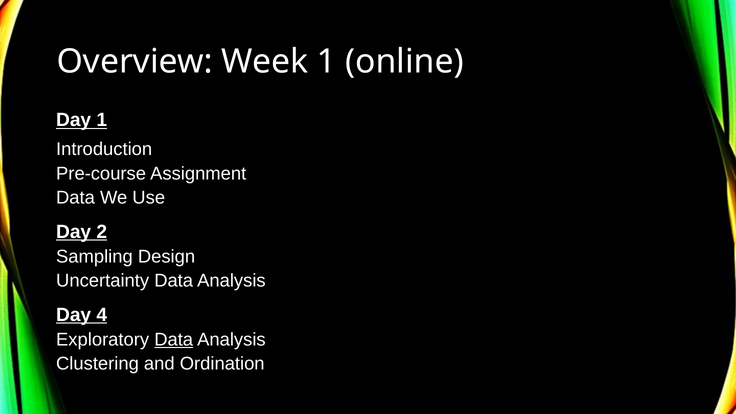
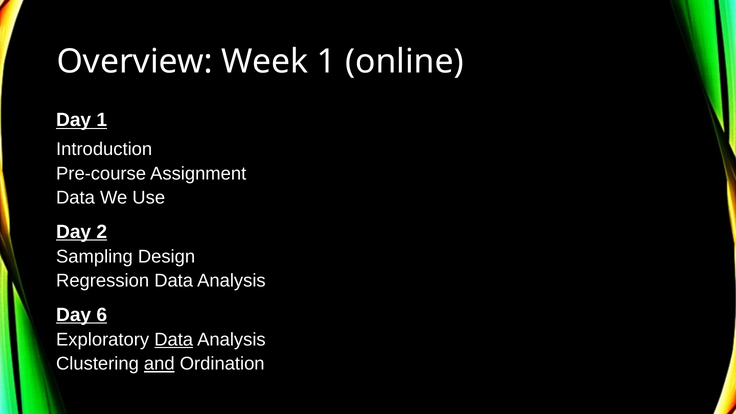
Uncertainty: Uncertainty -> Regression
4: 4 -> 6
and underline: none -> present
